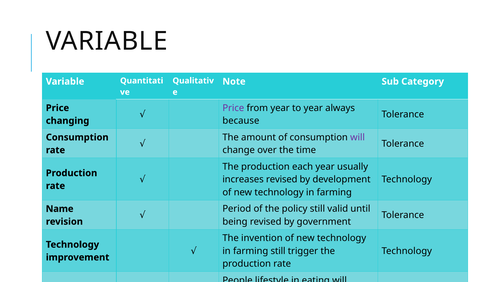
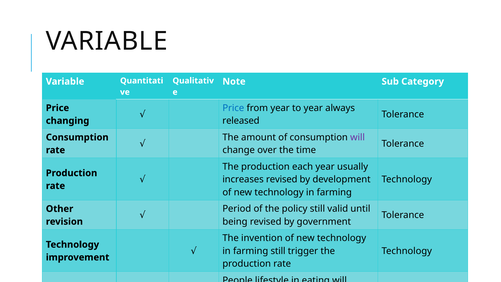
Price at (233, 108) colour: purple -> blue
because: because -> released
Name: Name -> Other
